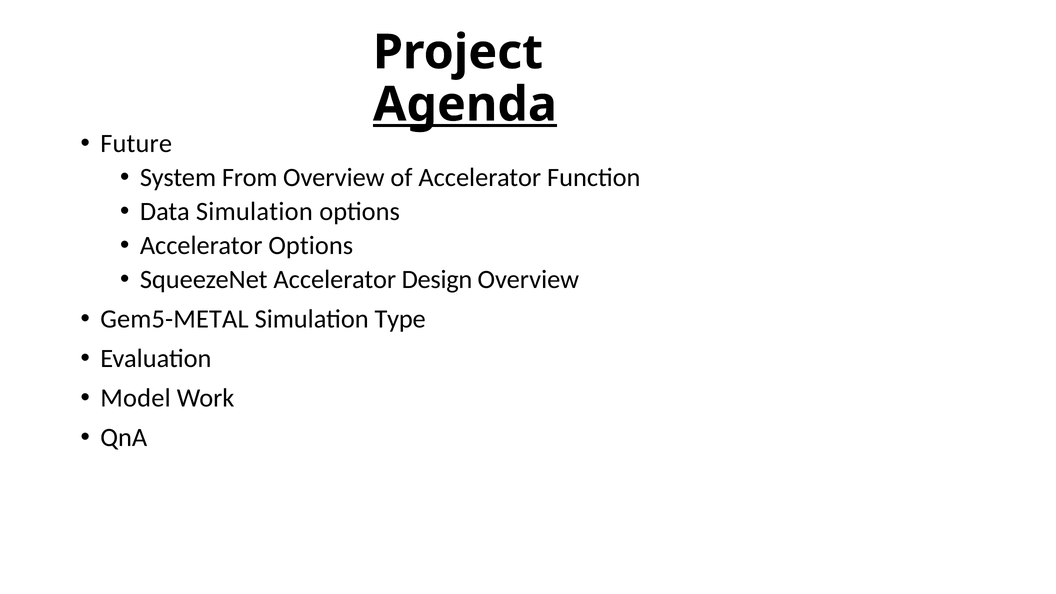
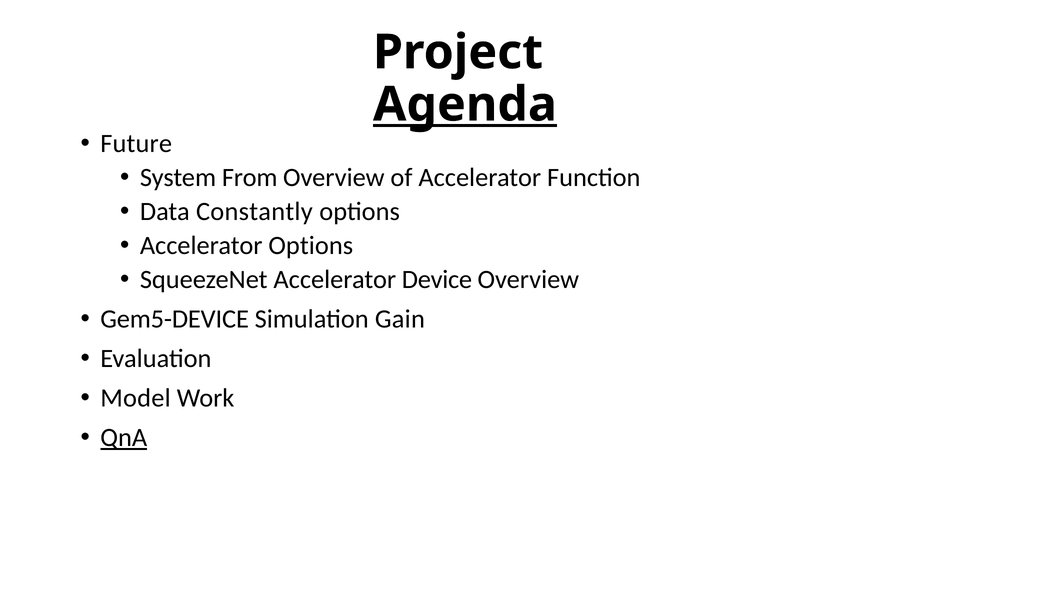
Data Simulation: Simulation -> Constantly
Design: Design -> Device
Gem5-METAL: Gem5-METAL -> Gem5-DEVICE
Type: Type -> Gain
QnA underline: none -> present
